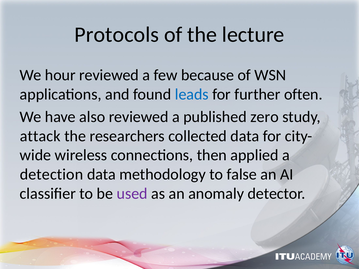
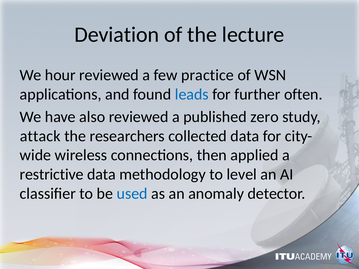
Protocols: Protocols -> Deviation
because: because -> practice
detection: detection -> restrictive
false: false -> level
used colour: purple -> blue
